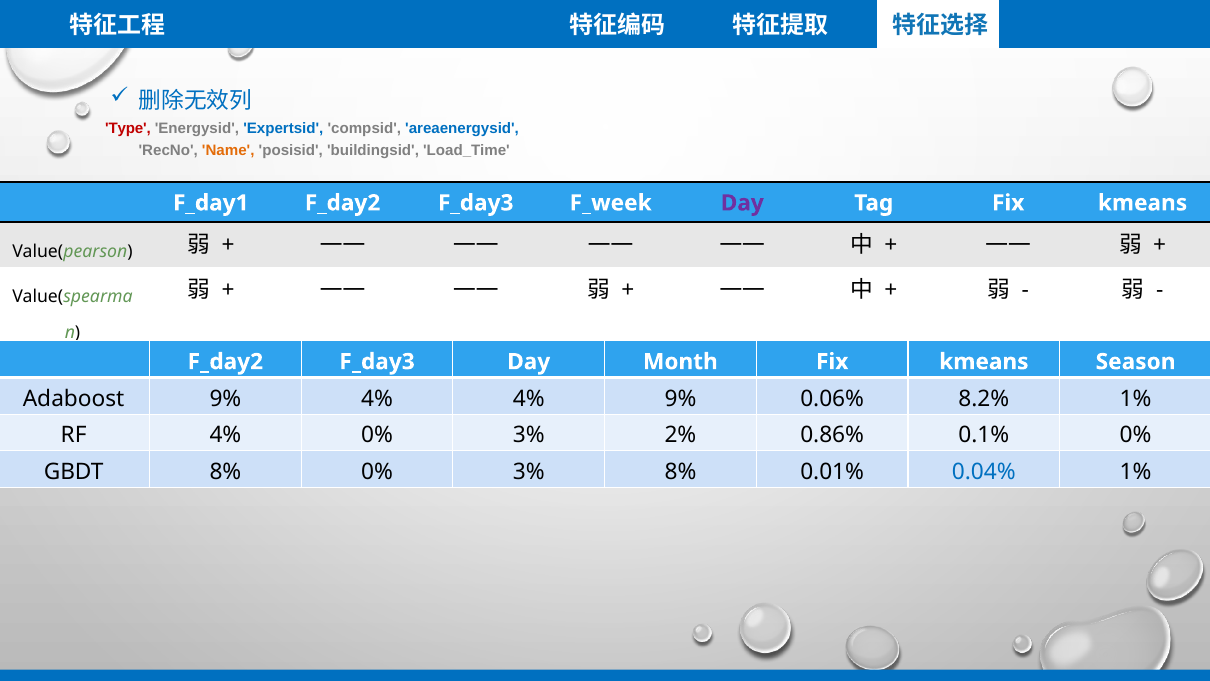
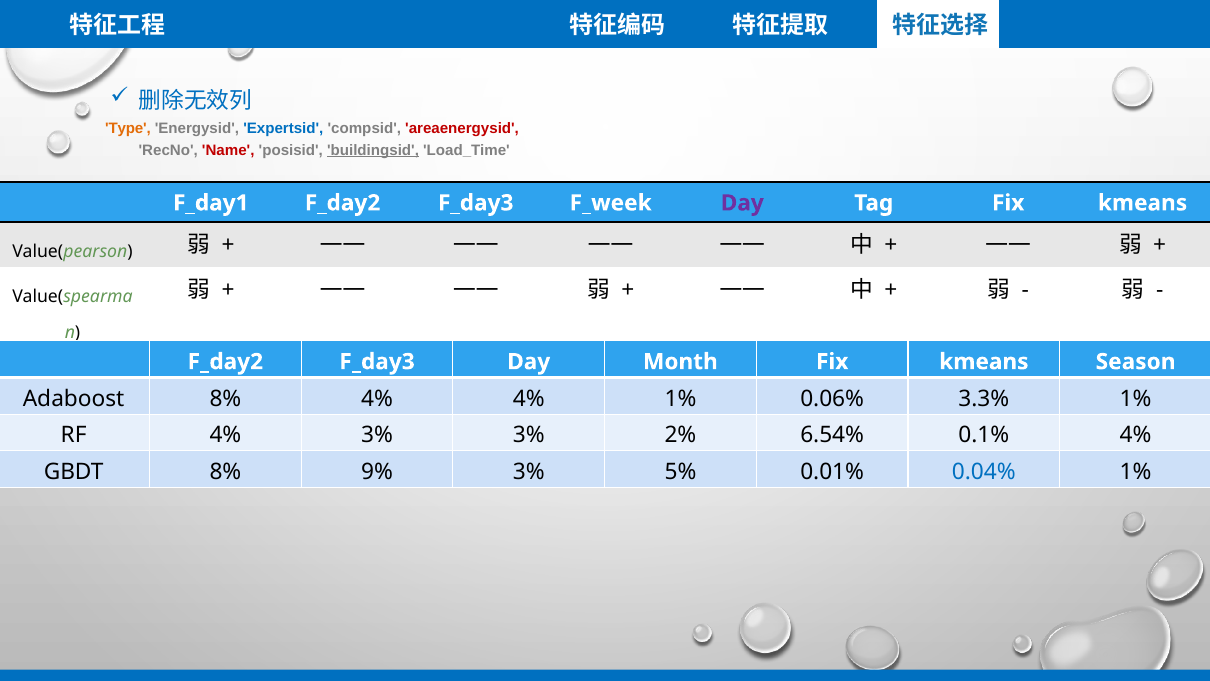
Type colour: red -> orange
areaenergysid colour: blue -> red
Name colour: orange -> red
buildingsid underline: none -> present
Adaboost 9%: 9% -> 8%
4% 9%: 9% -> 1%
8.2%: 8.2% -> 3.3%
4% 0%: 0% -> 3%
0.86%: 0.86% -> 6.54%
0.1% 0%: 0% -> 4%
8% 0%: 0% -> 9%
3% 8%: 8% -> 5%
